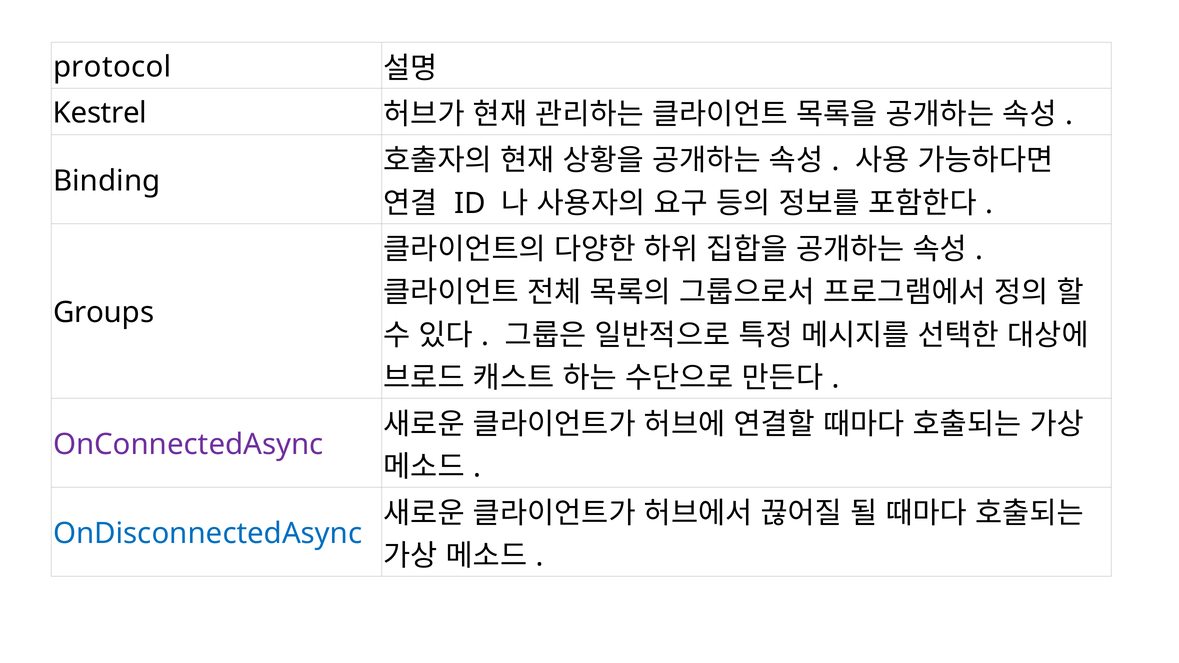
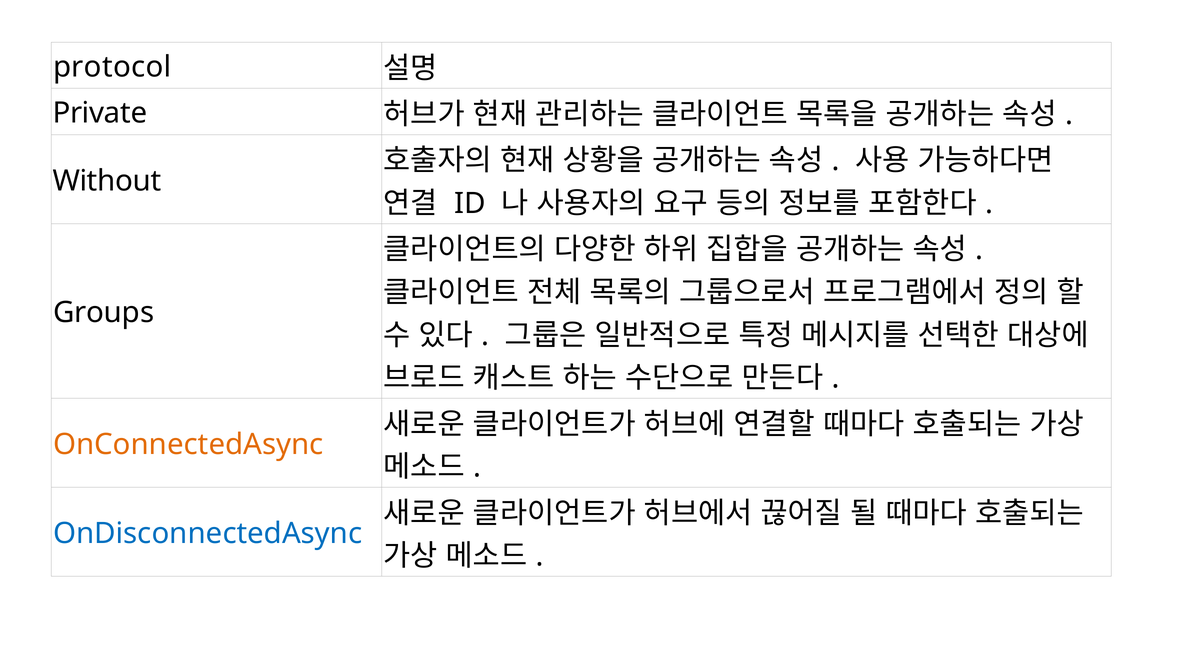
Kestrel: Kestrel -> Private
Binding: Binding -> Without
OnConnectedAsync colour: purple -> orange
